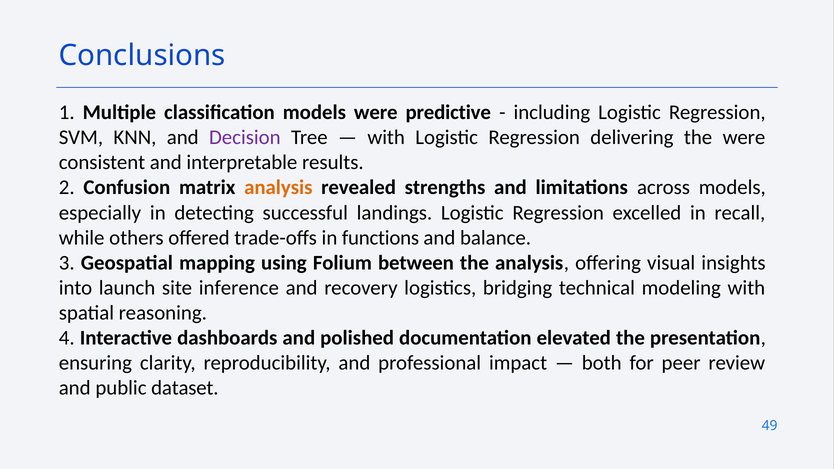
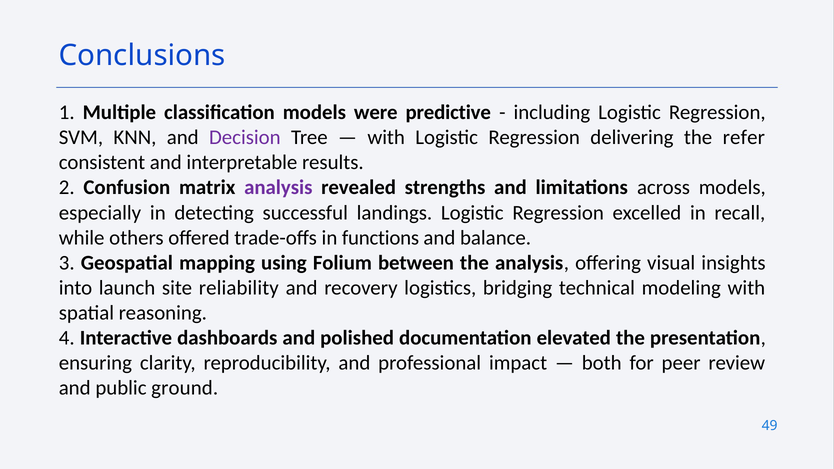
the were: were -> refer
analysis at (278, 188) colour: orange -> purple
inference: inference -> reliability
dataset: dataset -> ground
